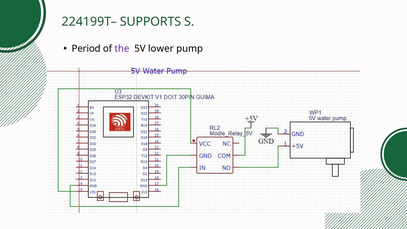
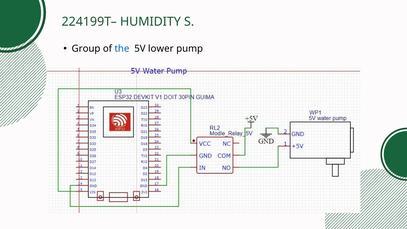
SUPPORTS: SUPPORTS -> HUMIDITY
Period: Period -> Group
the colour: purple -> blue
